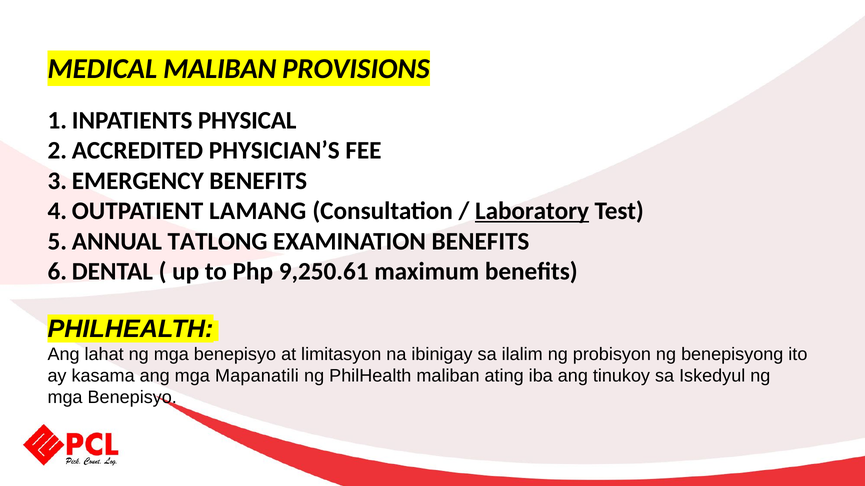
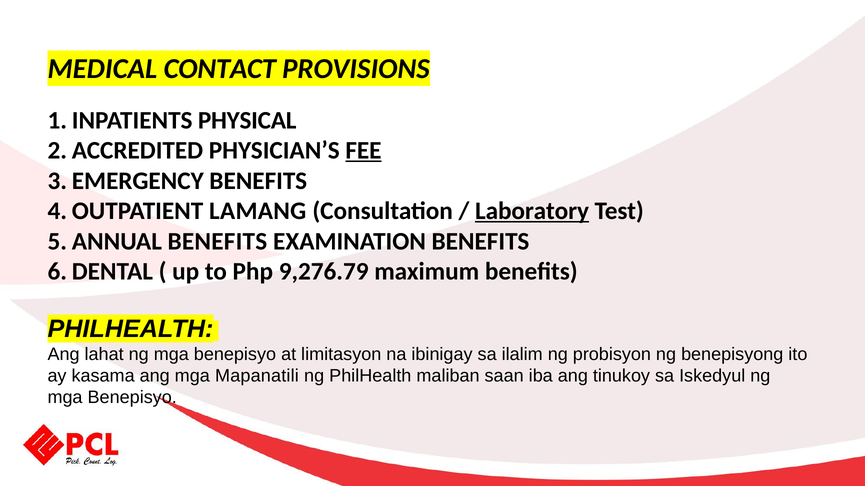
MEDICAL MALIBAN: MALIBAN -> CONTACT
FEE underline: none -> present
TATLONG at (218, 242): TATLONG -> BENEFITS
9,250.61: 9,250.61 -> 9,276.79
ating: ating -> saan
